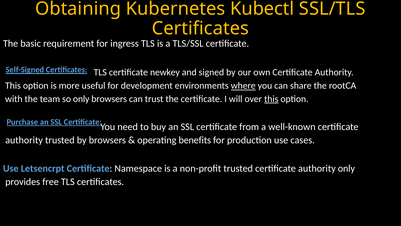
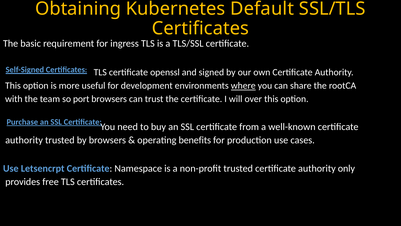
Kubectl: Kubectl -> Default
newkey: newkey -> openssl
so only: only -> port
this at (271, 99) underline: present -> none
